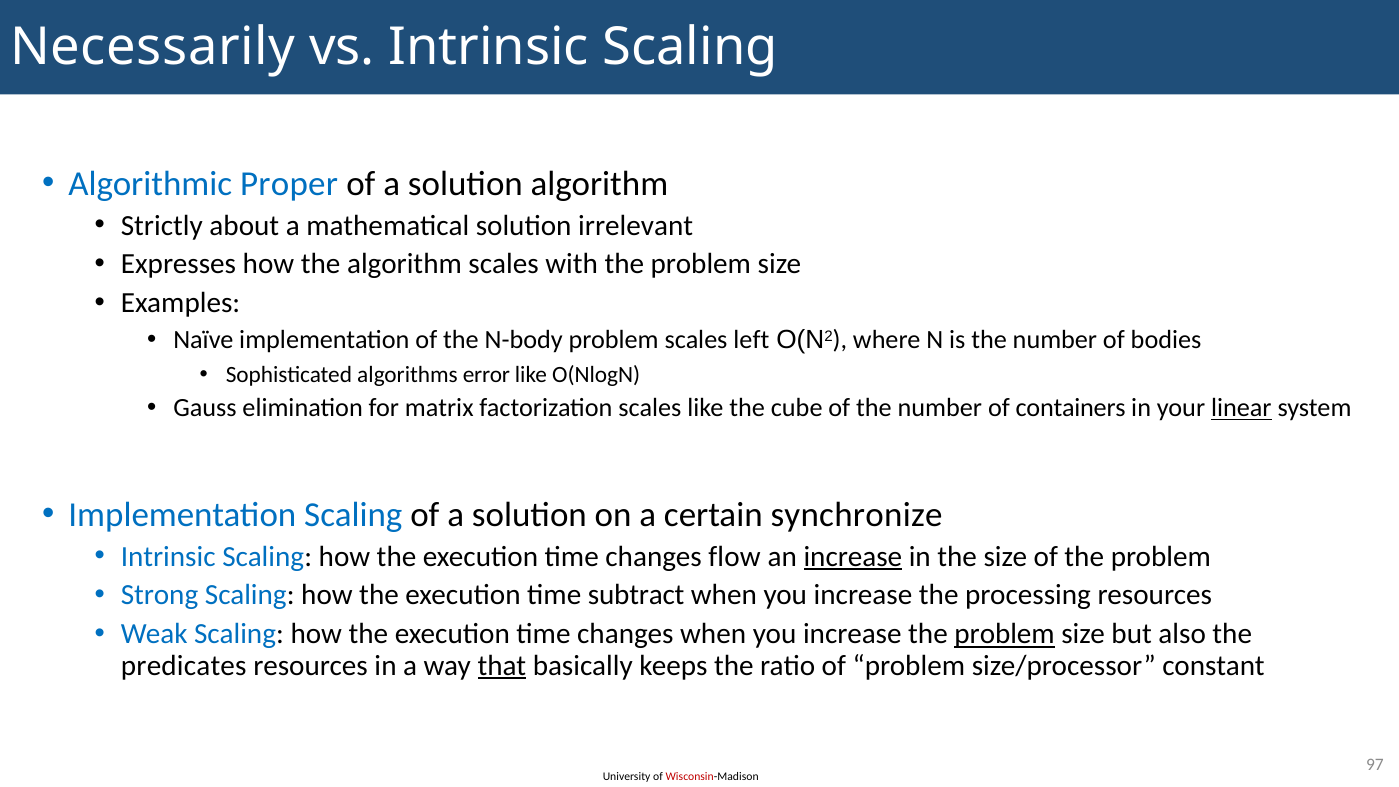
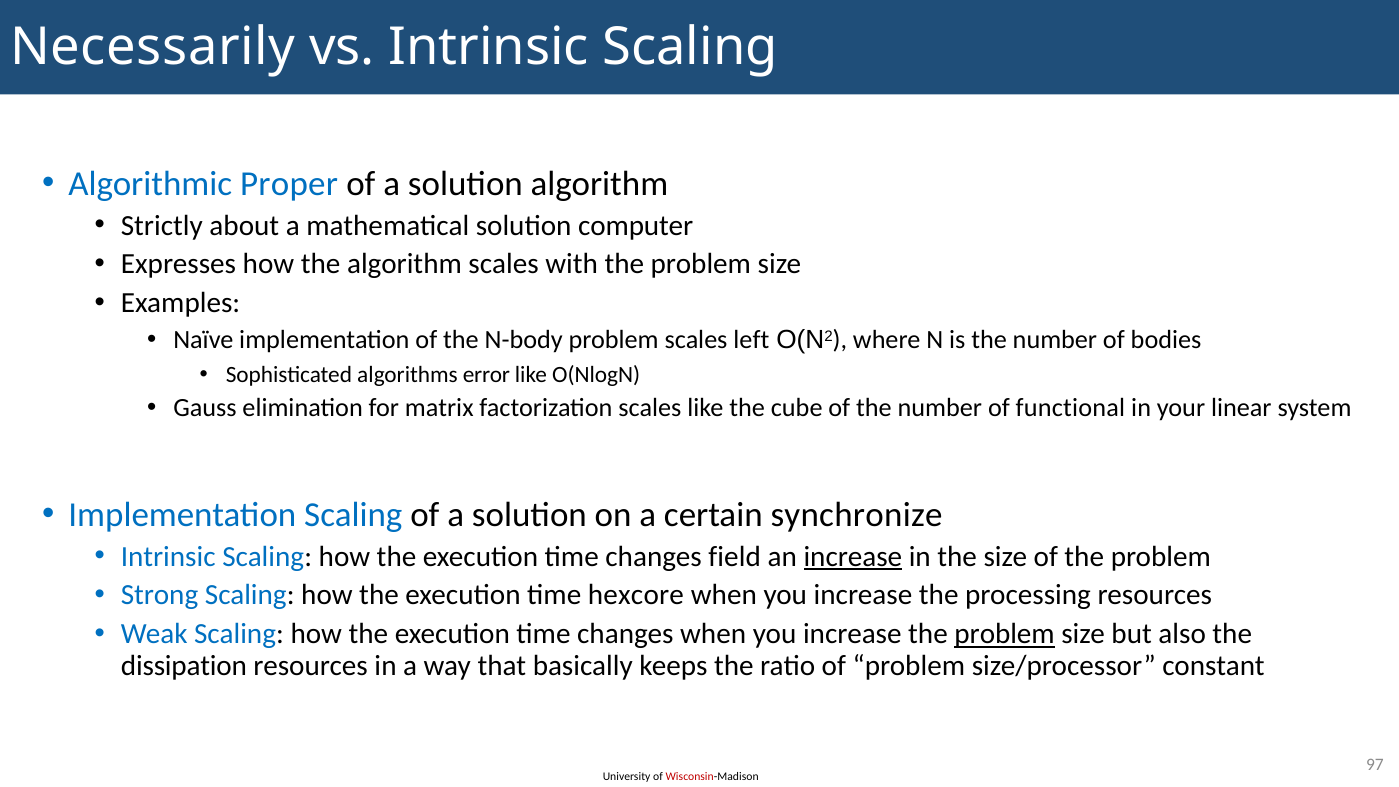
irrelevant: irrelevant -> computer
containers: containers -> functional
linear underline: present -> none
flow: flow -> field
subtract: subtract -> hexcore
predicates: predicates -> dissipation
that underline: present -> none
